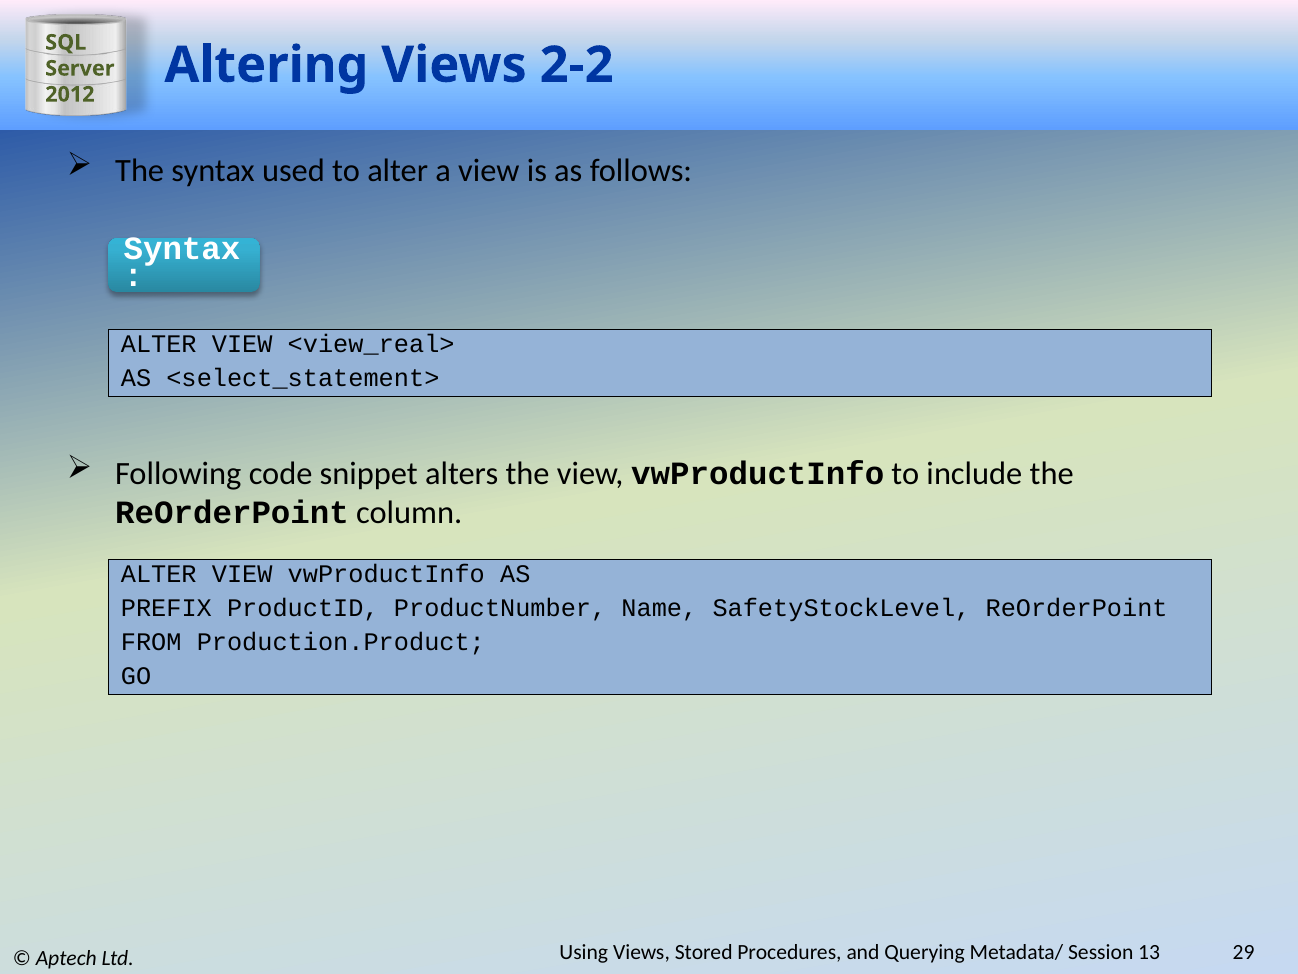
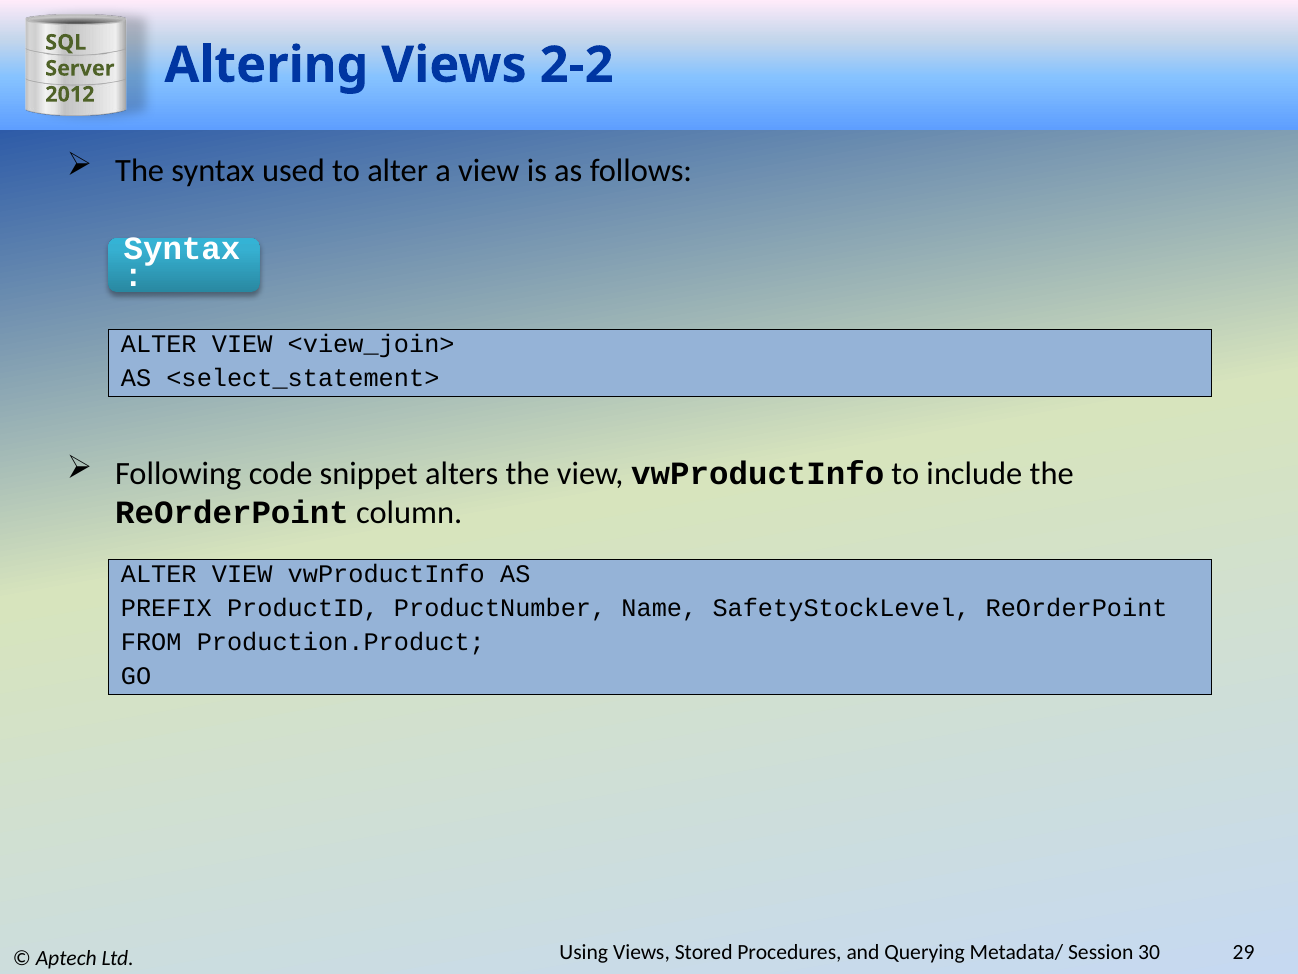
<view_real>: <view_real> -> <view_join>
13: 13 -> 30
